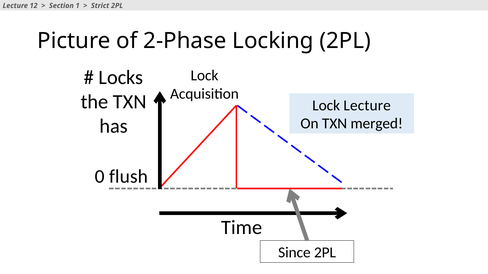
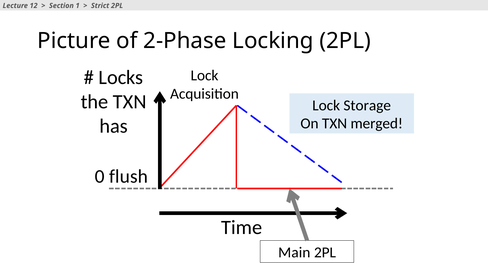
Lock Lecture: Lecture -> Storage
Since: Since -> Main
